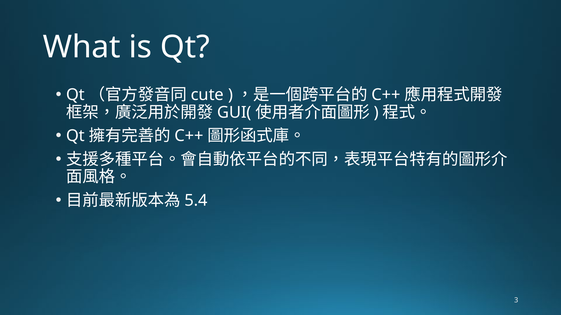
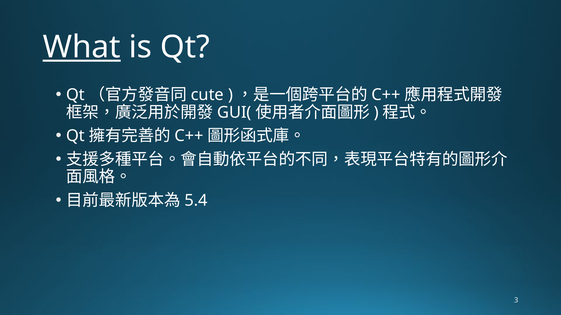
What underline: none -> present
